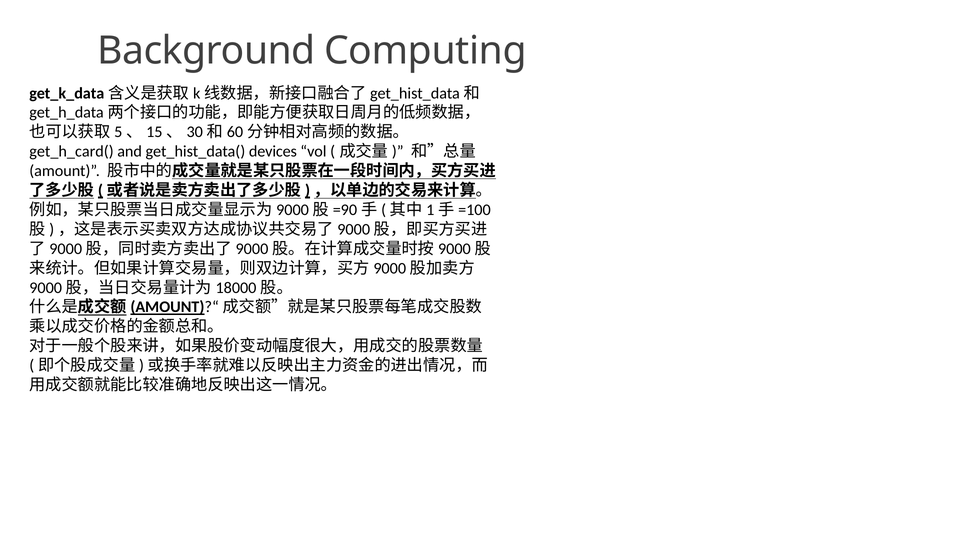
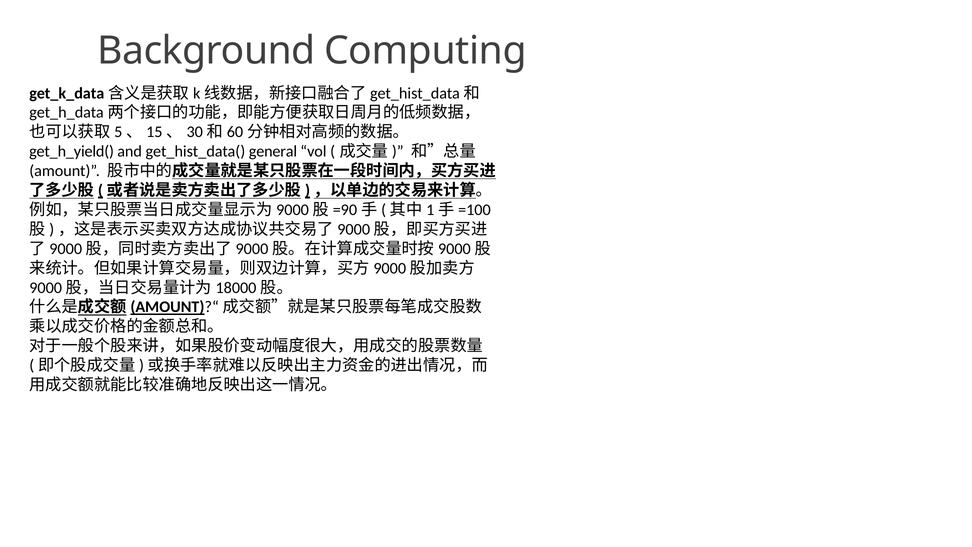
get_h_card(: get_h_card( -> get_h_yield(
devices: devices -> general
